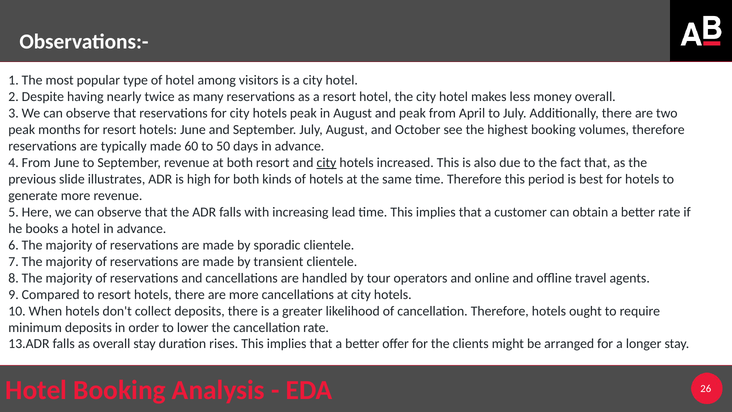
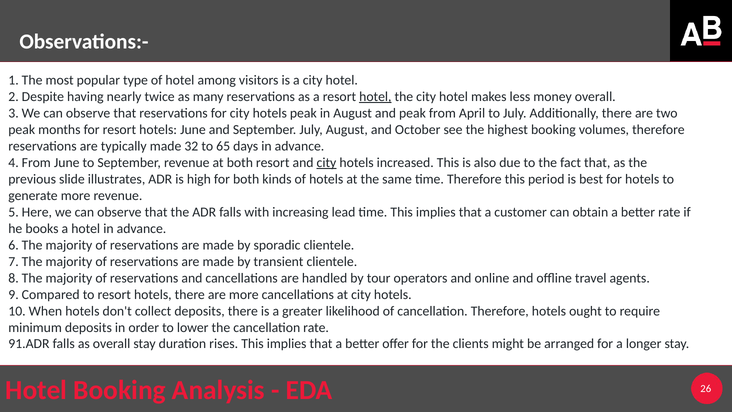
hotel at (375, 97) underline: none -> present
60: 60 -> 32
50: 50 -> 65
13.ADR: 13.ADR -> 91.ADR
